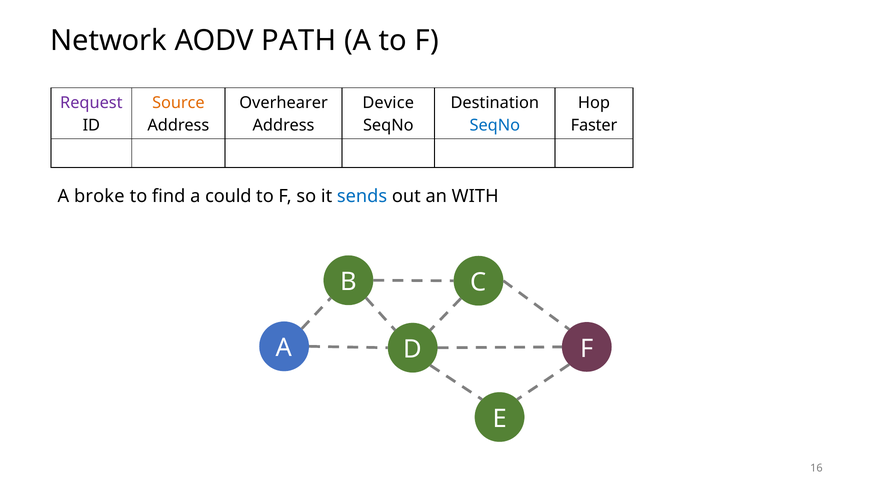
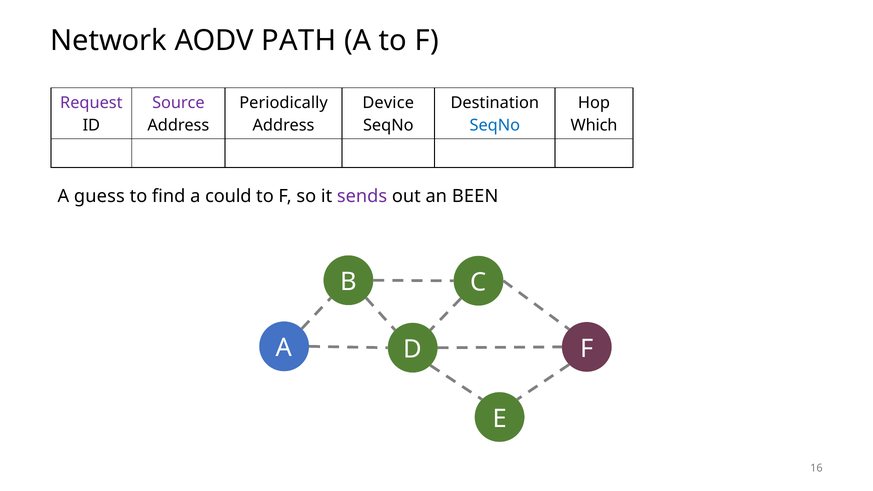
Source colour: orange -> purple
Overhearer: Overhearer -> Periodically
Faster: Faster -> Which
broke: broke -> guess
sends colour: blue -> purple
WITH: WITH -> BEEN
